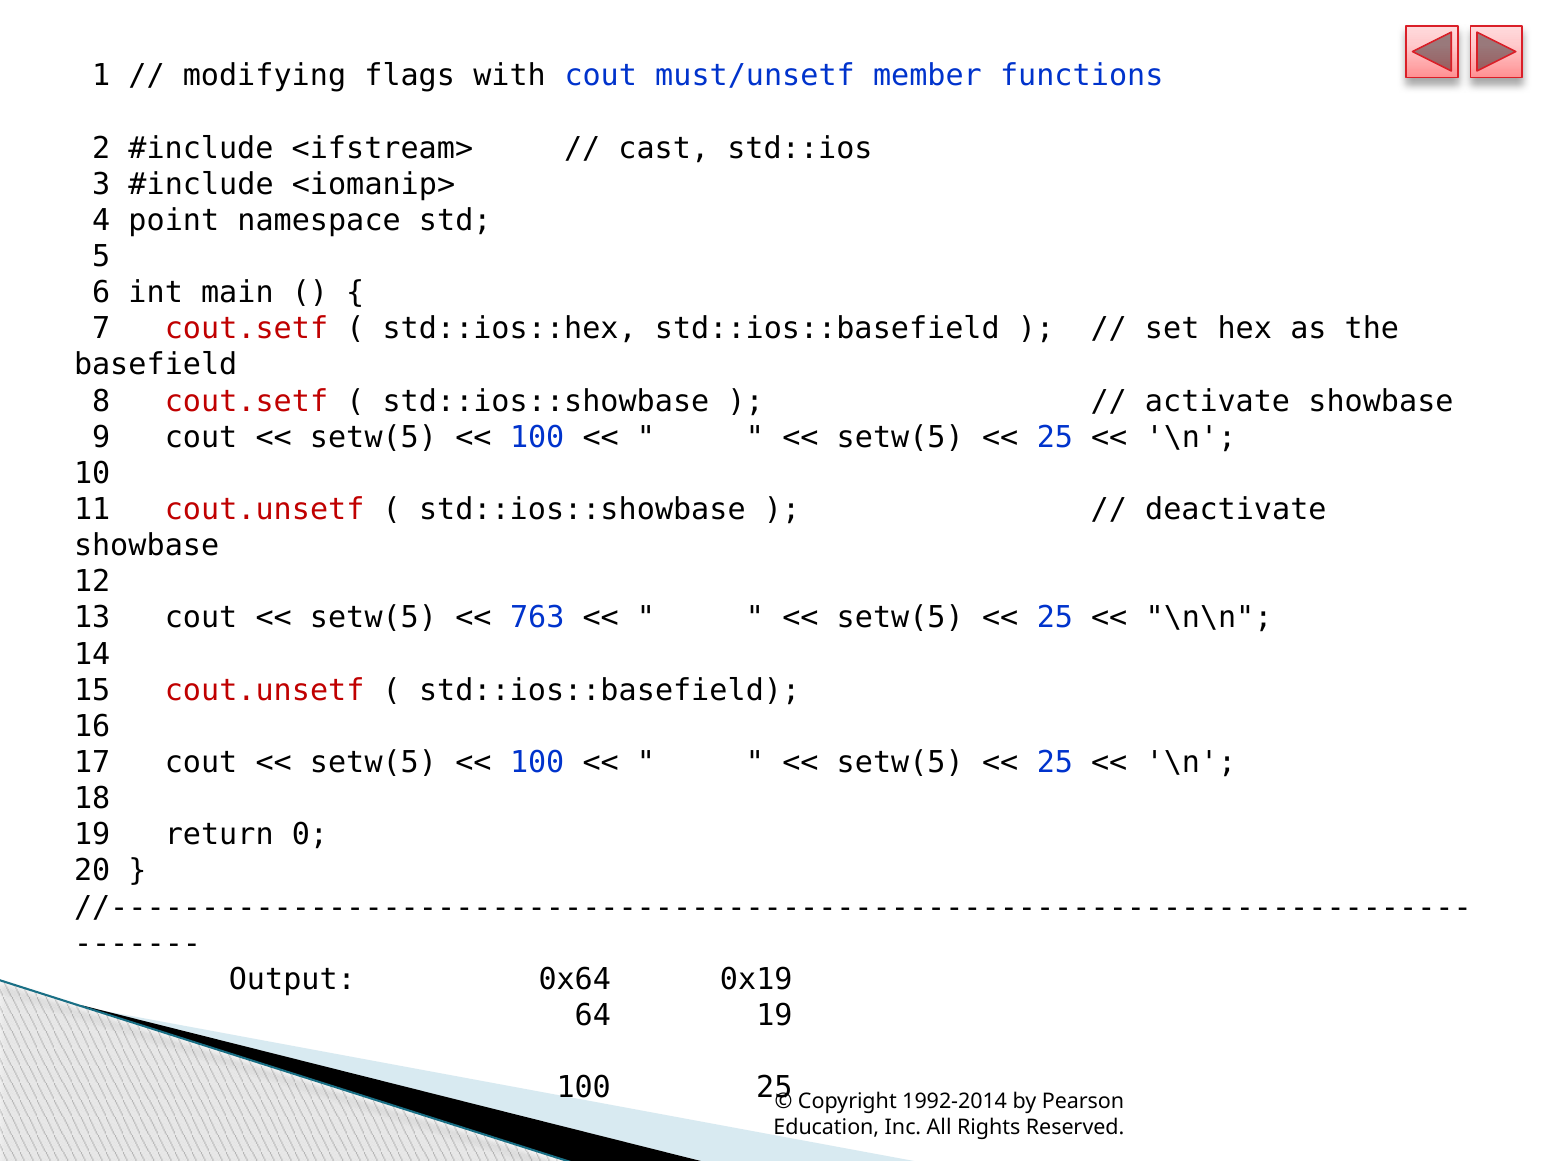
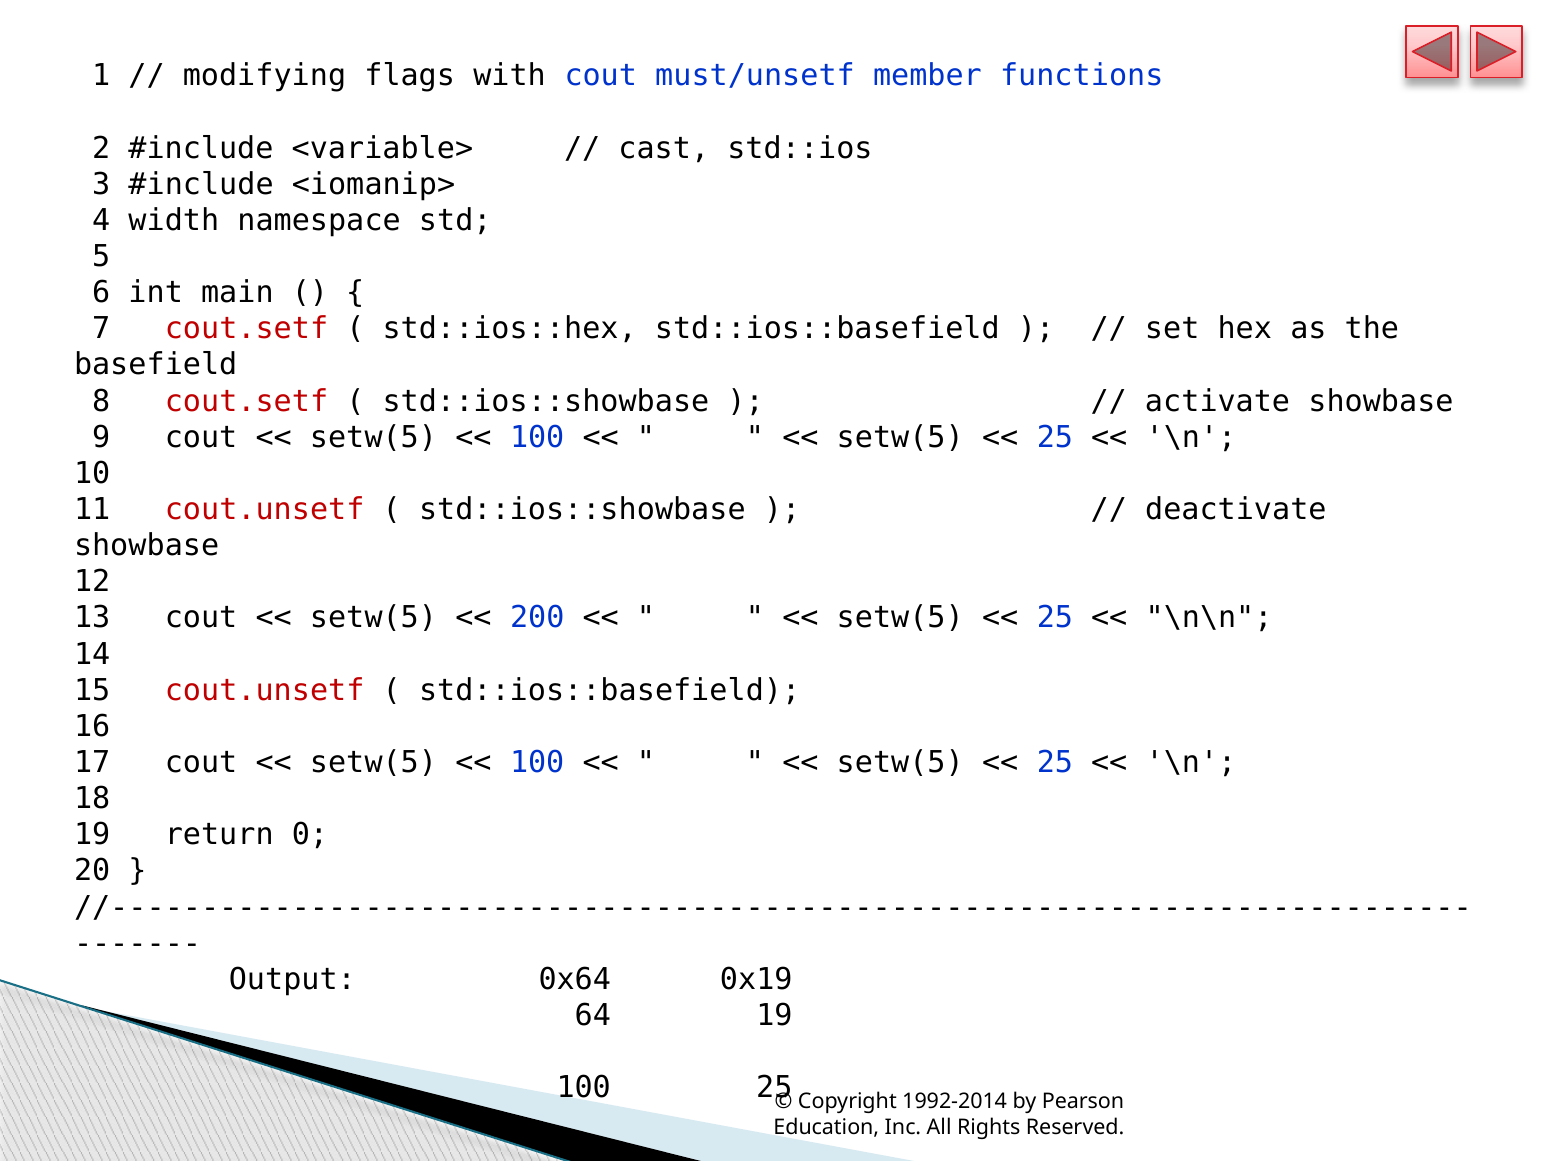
<ifstream>: <ifstream> -> <variable>
point: point -> width
763: 763 -> 200
